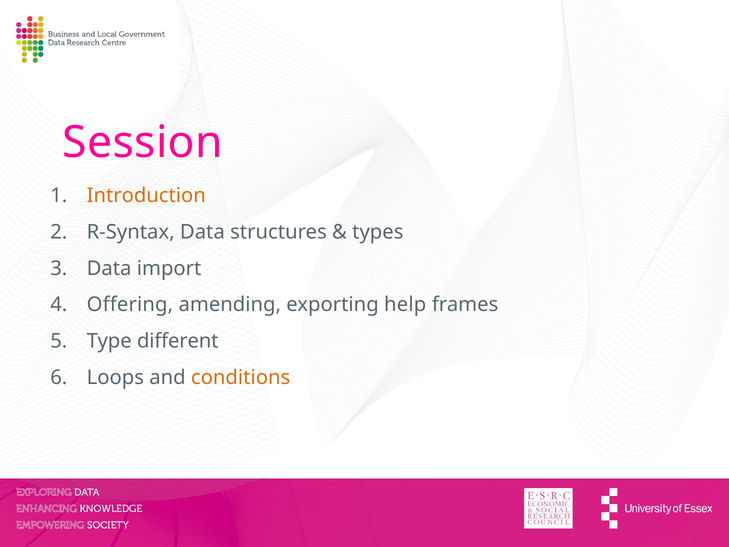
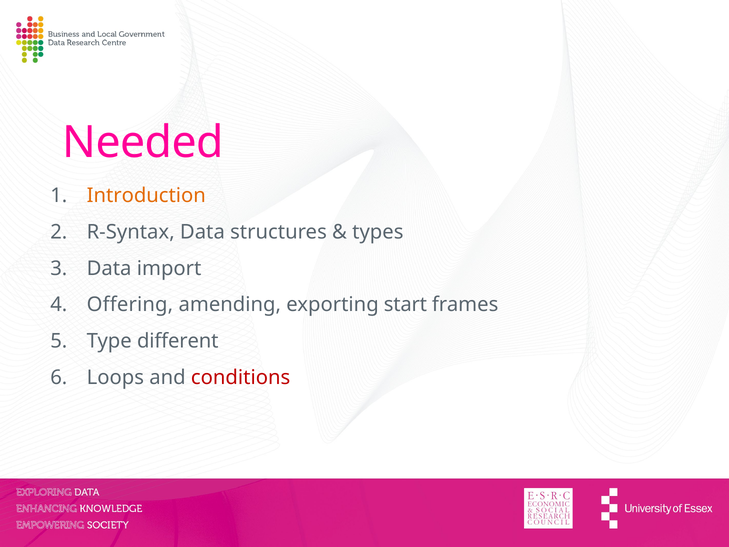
Session: Session -> Needed
help: help -> start
conditions colour: orange -> red
